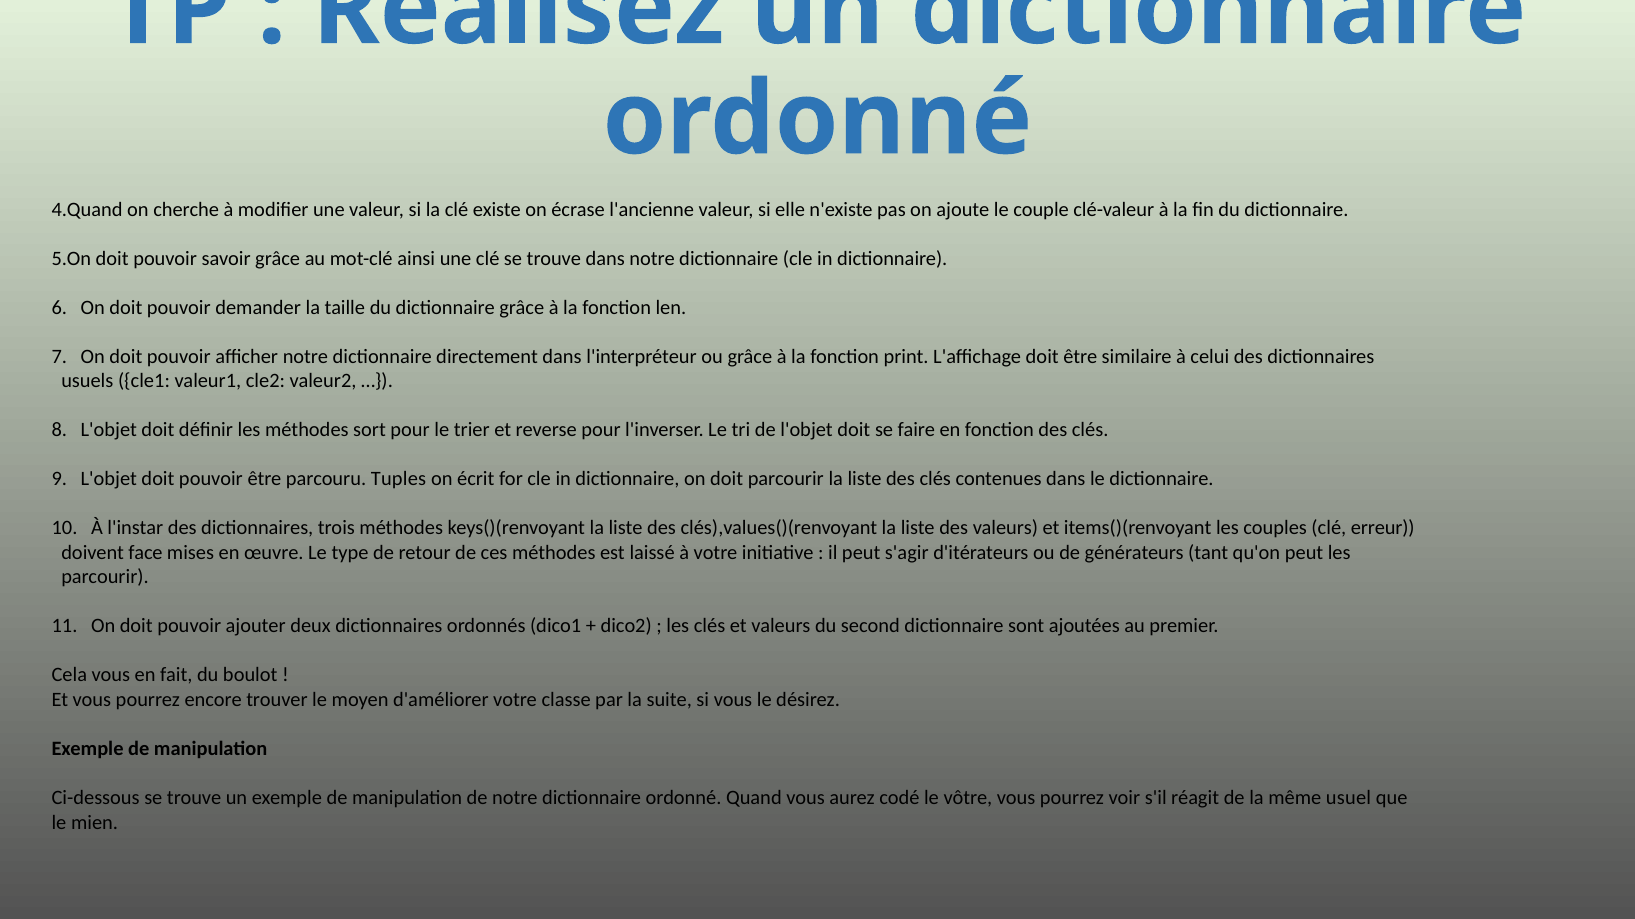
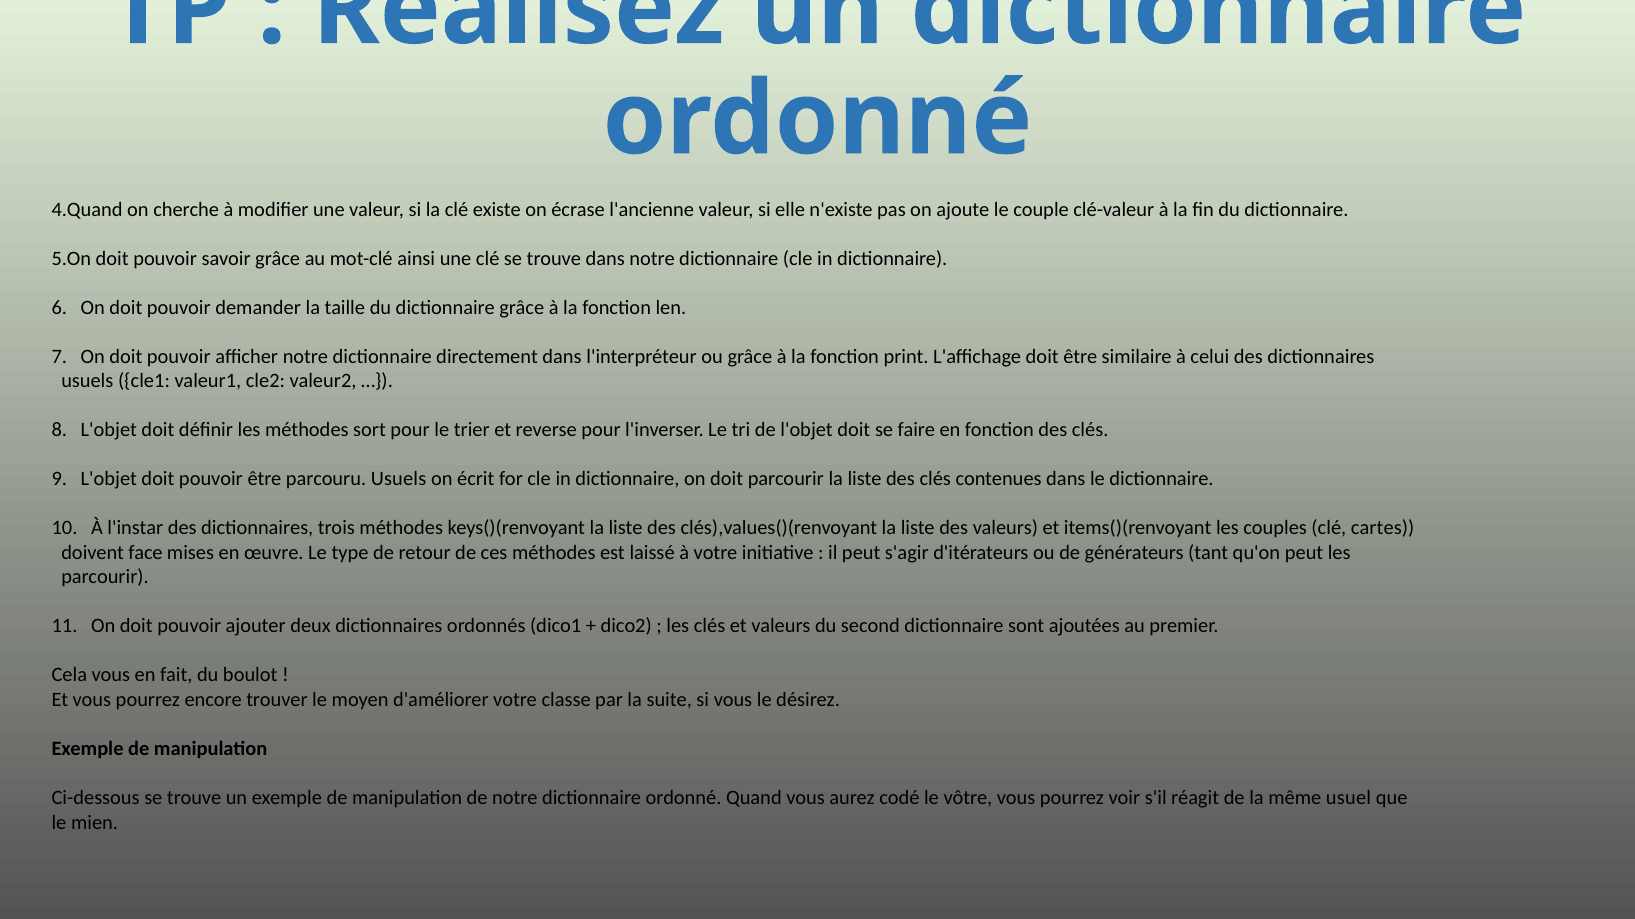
parcouru Tuples: Tuples -> Usuels
erreur: erreur -> cartes
